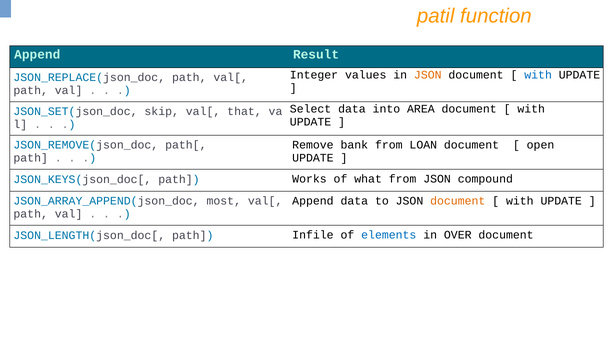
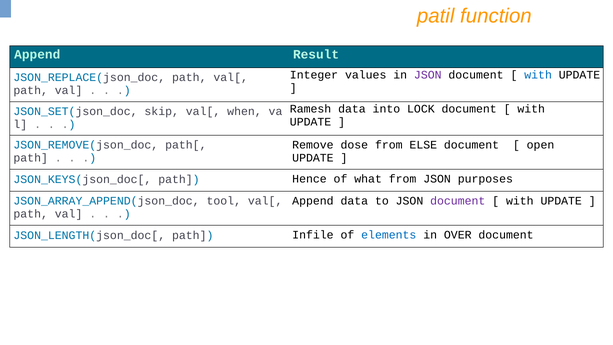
JSON at (428, 75) colour: orange -> purple
Select: Select -> Ramesh
AREA: AREA -> LOCK
that: that -> when
bank: bank -> dose
LOAN: LOAN -> ELSE
Works: Works -> Hence
compound: compound -> purposes
most: most -> tool
document at (458, 201) colour: orange -> purple
